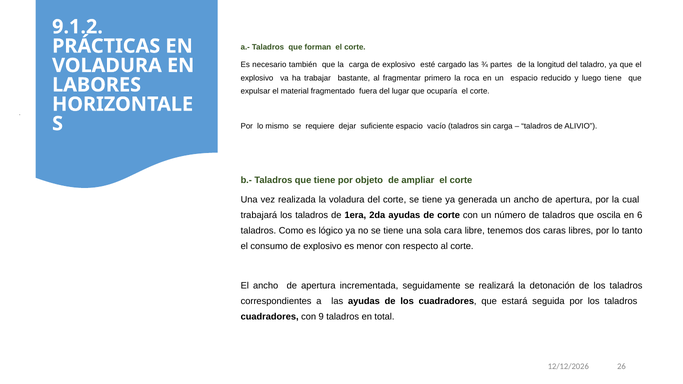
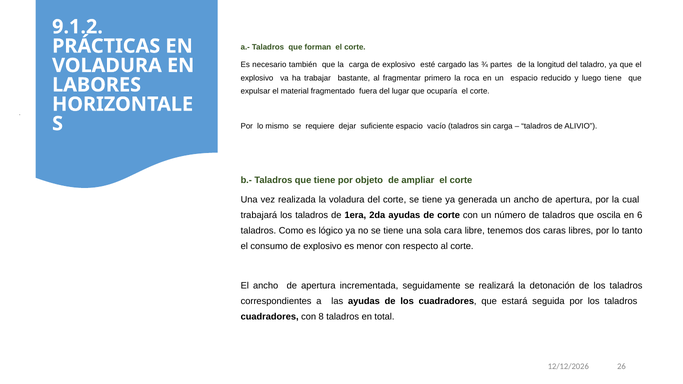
9: 9 -> 8
